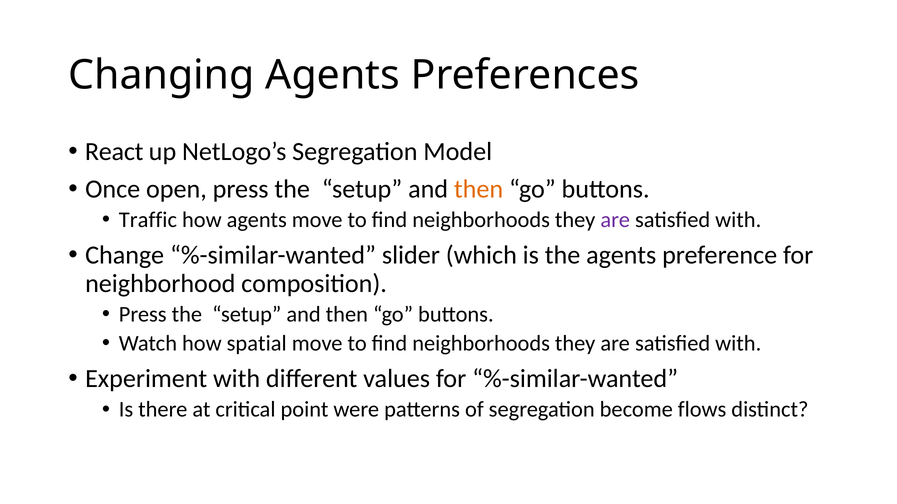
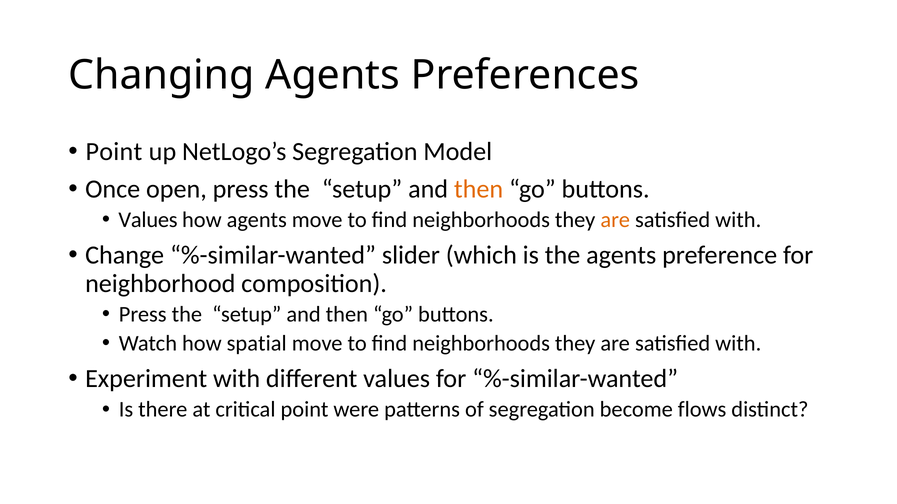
React at (114, 152): React -> Point
Traffic at (148, 220): Traffic -> Values
are at (615, 220) colour: purple -> orange
